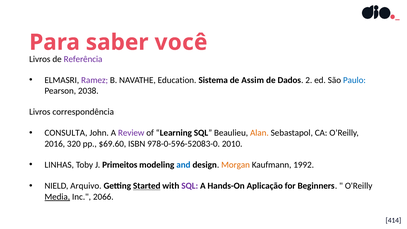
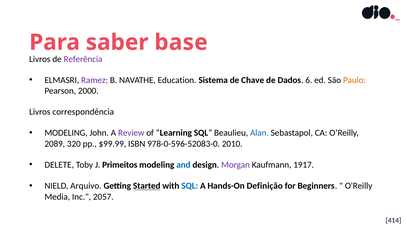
você: você -> base
Assim: Assim -> Chave
2: 2 -> 6
Paulo colour: blue -> orange
2038: 2038 -> 2000
CONSULTA at (66, 133): CONSULTA -> MODELING
Alan colour: orange -> blue
2016: 2016 -> 2089
$69.60: $69.60 -> $99.99
LINHAS: LINHAS -> DELETE
Morgan colour: orange -> purple
1992: 1992 -> 1917
SQL at (190, 186) colour: purple -> blue
Aplicação: Aplicação -> Definição
Media underline: present -> none
2066: 2066 -> 2057
